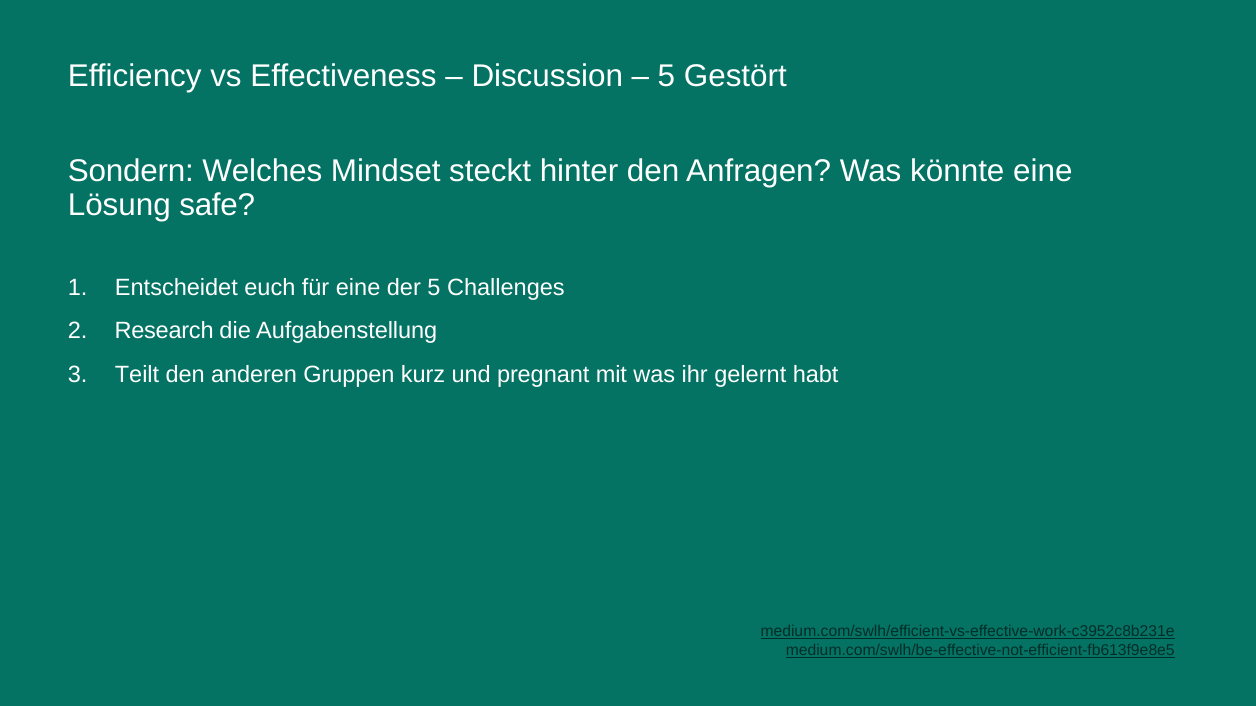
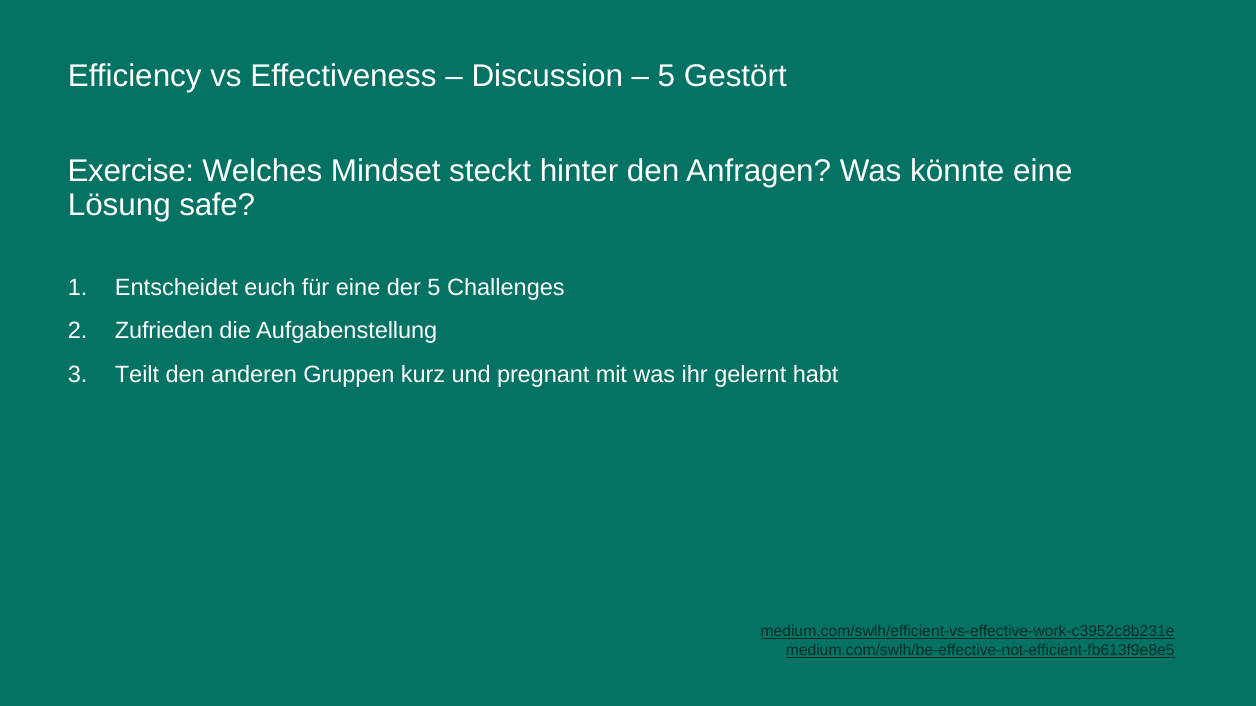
Sondern: Sondern -> Exercise
Research: Research -> Zufrieden
